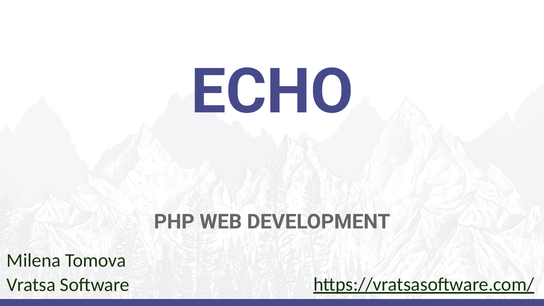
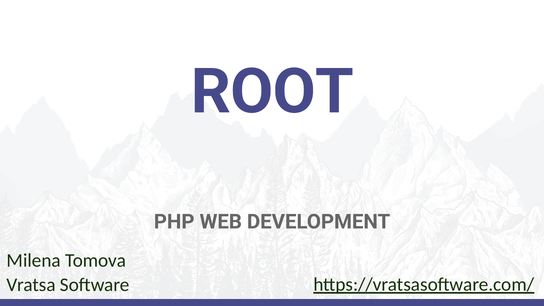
ECHO: ECHO -> ROOT
